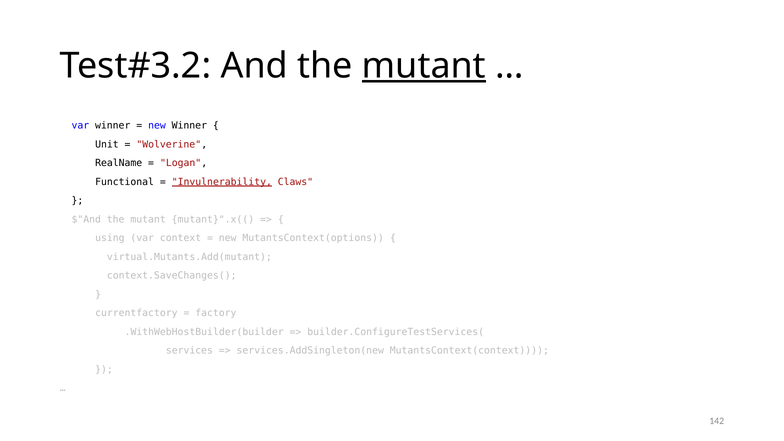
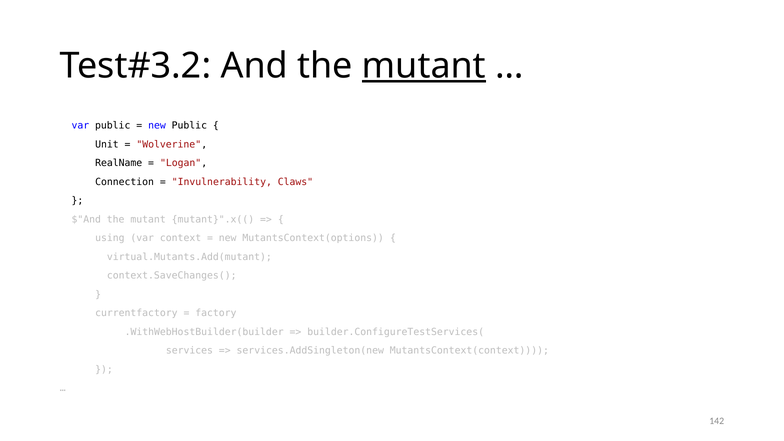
var winner: winner -> public
new Winner: Winner -> Public
Functional: Functional -> Connection
Invulnerability underline: present -> none
